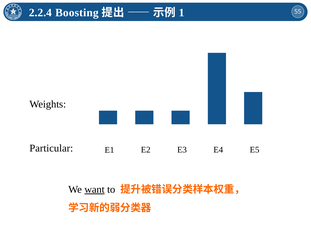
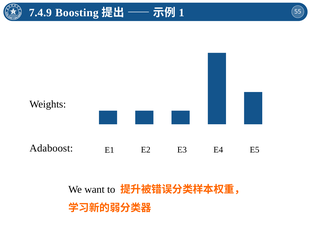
2.2.4: 2.2.4 -> 7.4.9
Particular: Particular -> Adaboost
want underline: present -> none
